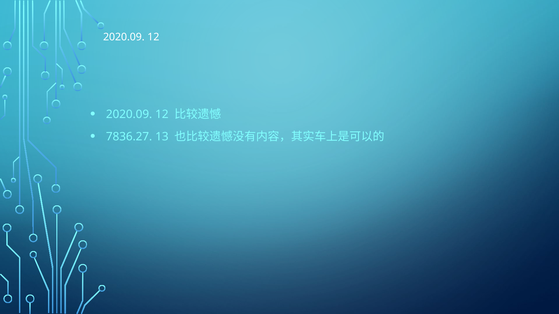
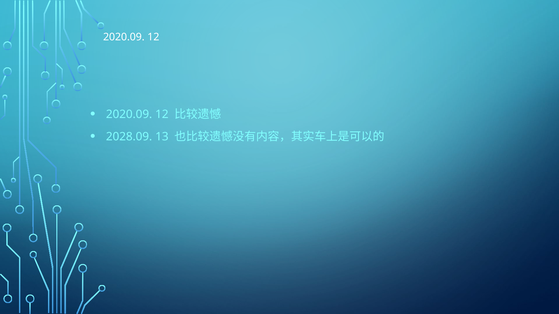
7836.27: 7836.27 -> 2028.09
